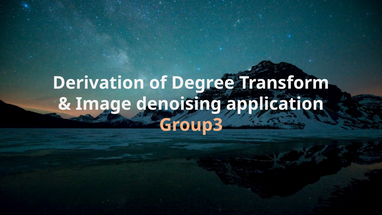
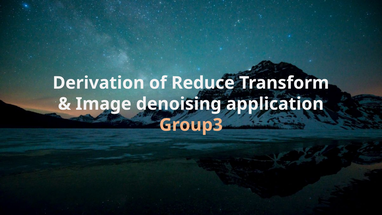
Degree: Degree -> Reduce
